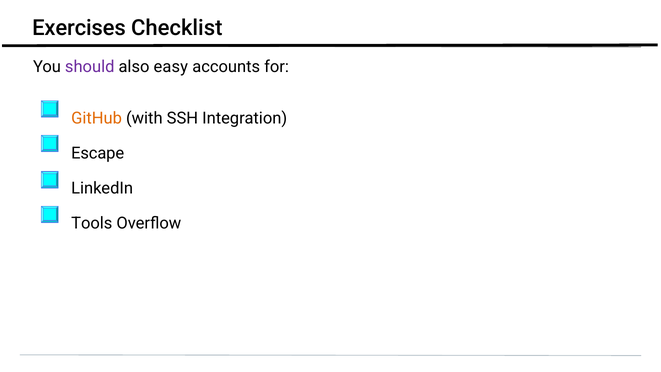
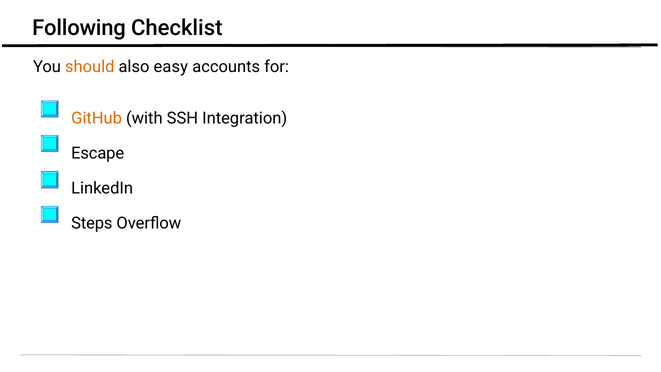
Exercises: Exercises -> Following
should colour: purple -> orange
Tools: Tools -> Steps
